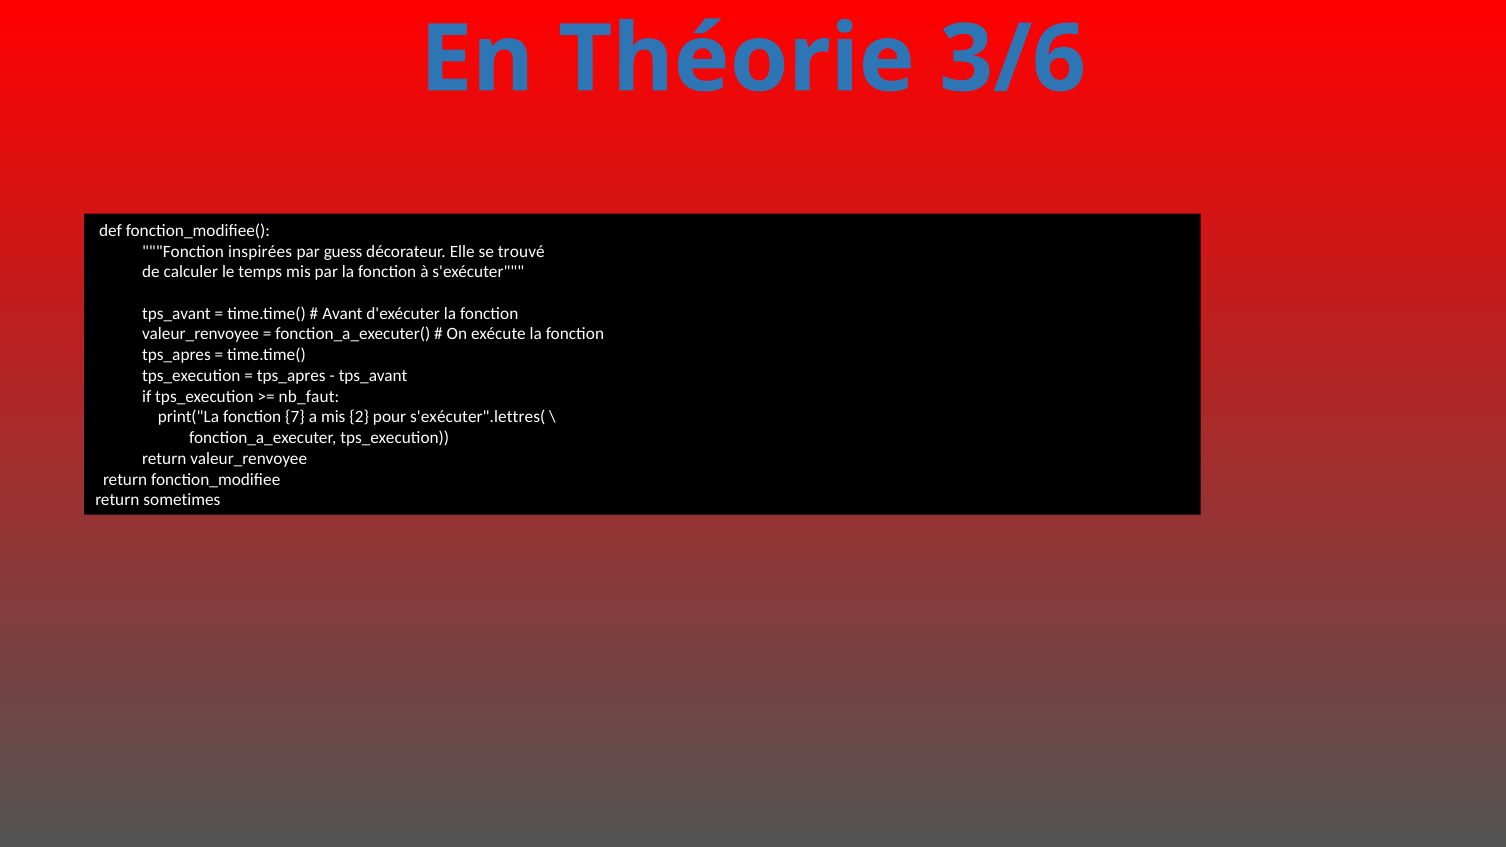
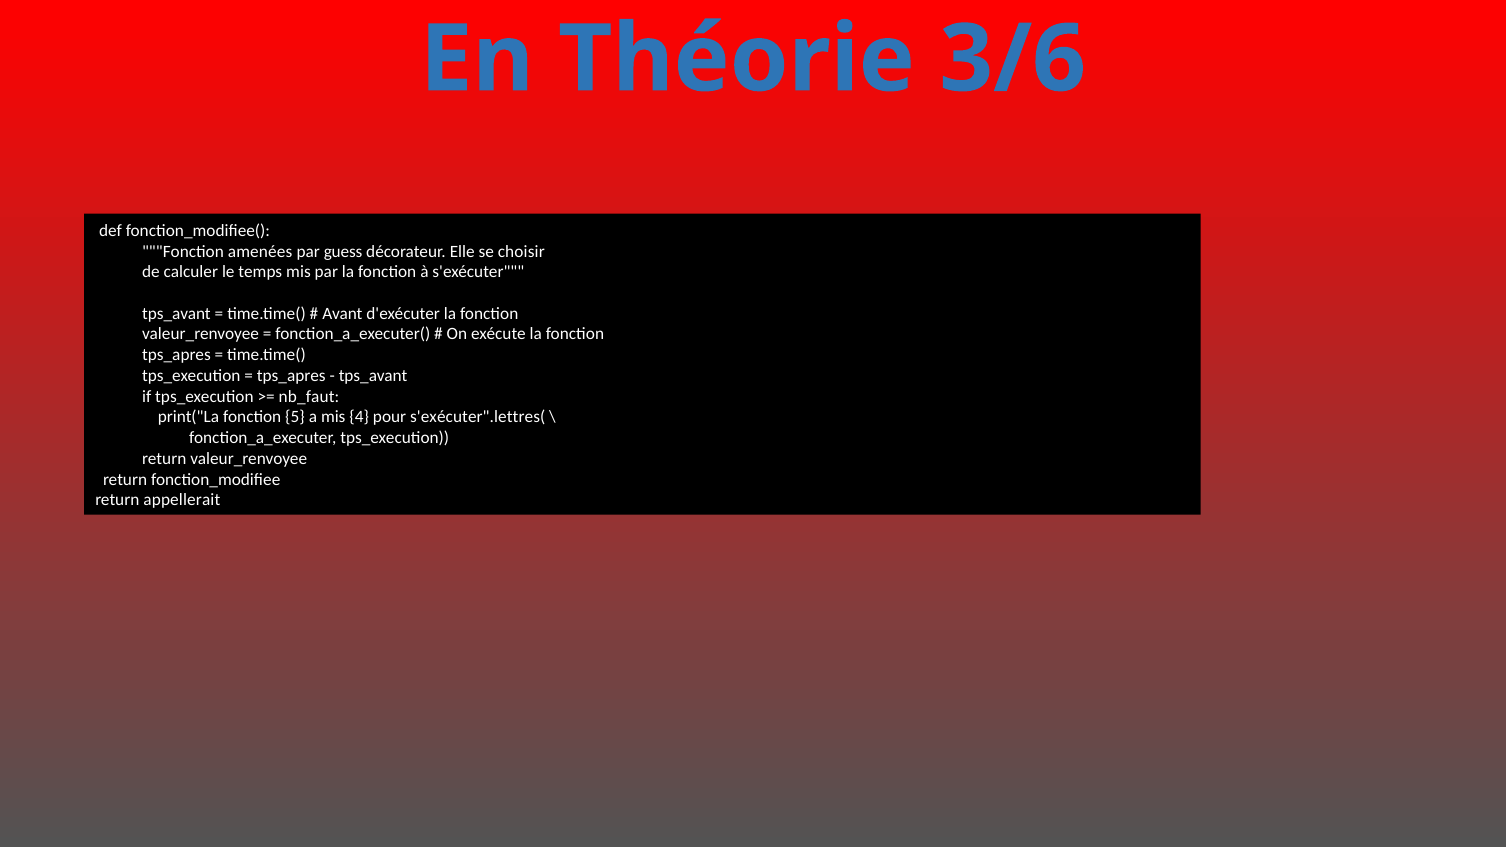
inspirées: inspirées -> amenées
trouvé: trouvé -> choisir
7: 7 -> 5
2: 2 -> 4
sometimes: sometimes -> appellerait
